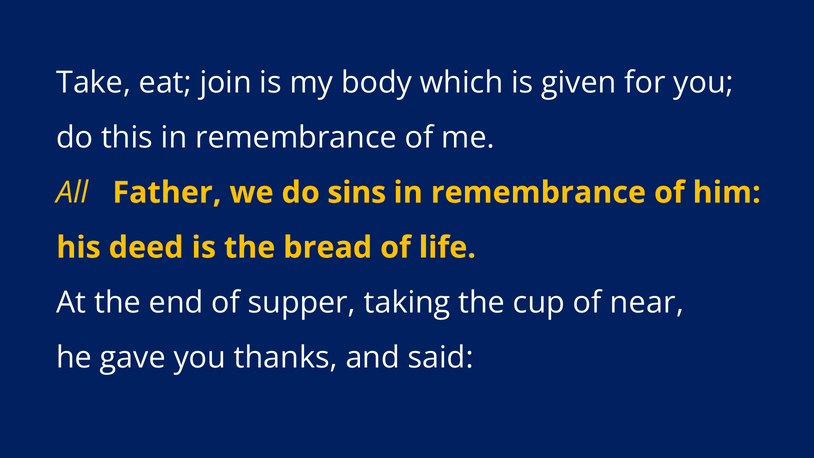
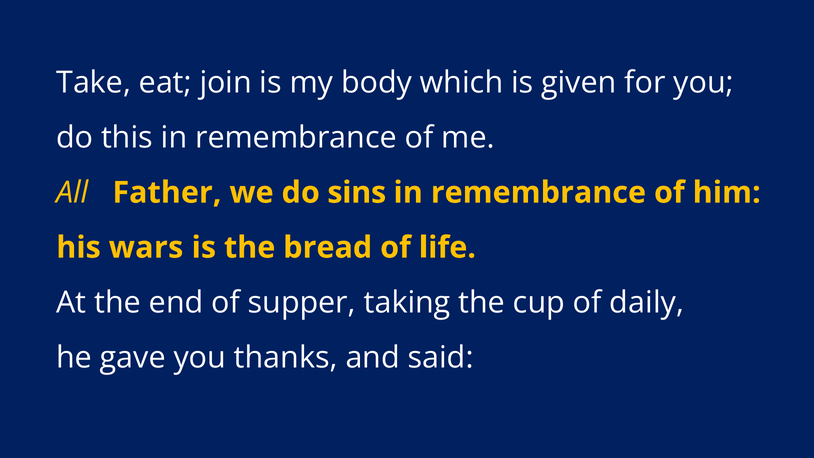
deed: deed -> wars
near: near -> daily
